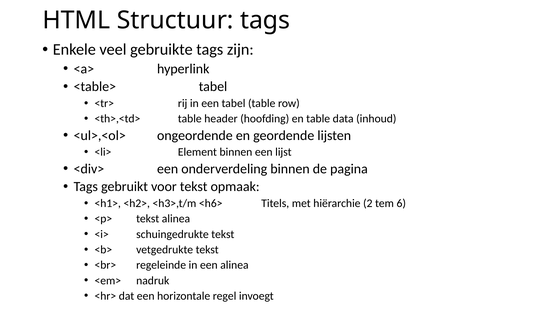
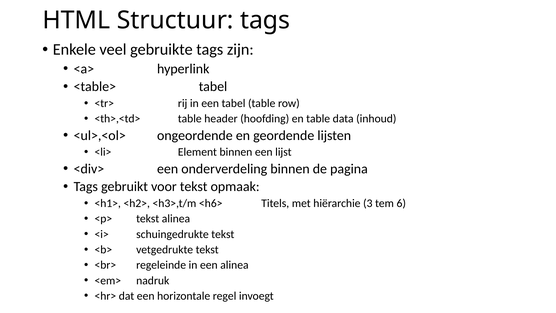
2: 2 -> 3
